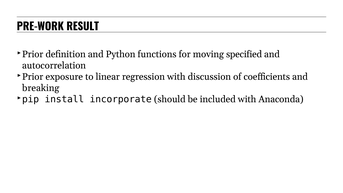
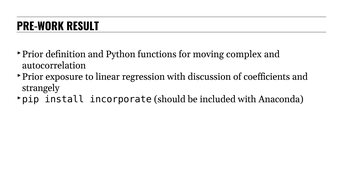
specified: specified -> complex
breaking: breaking -> strangely
